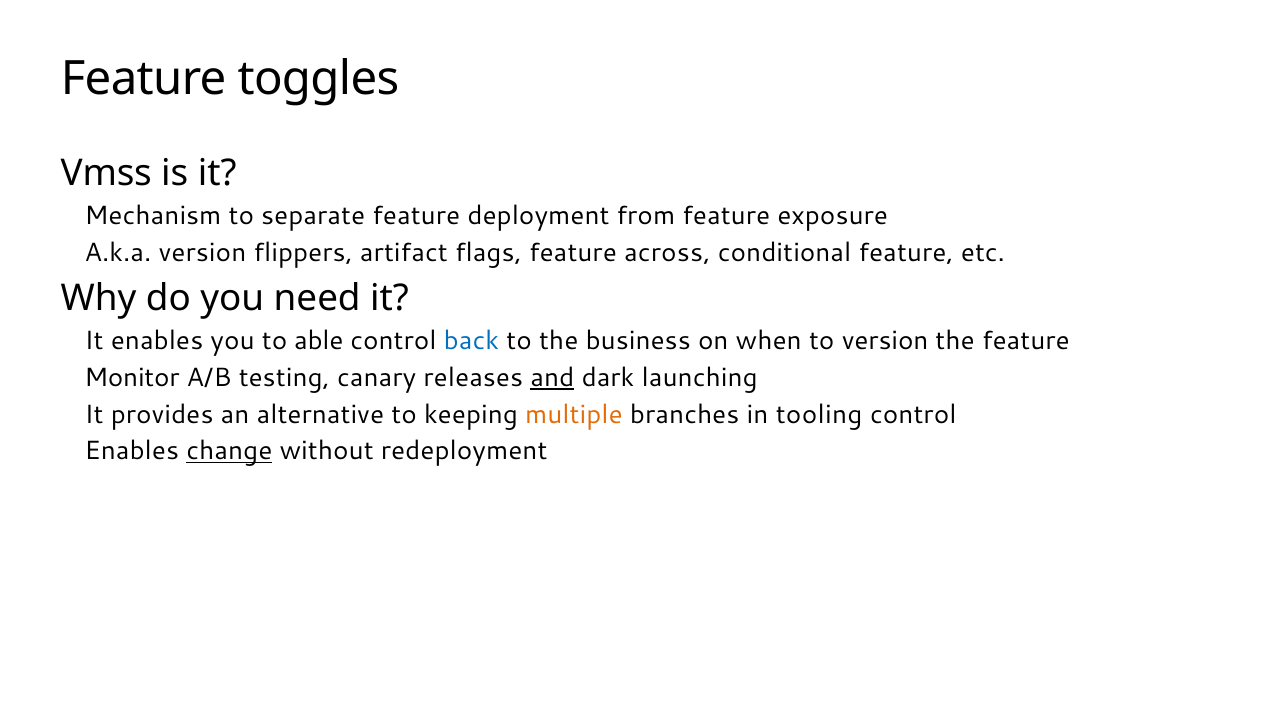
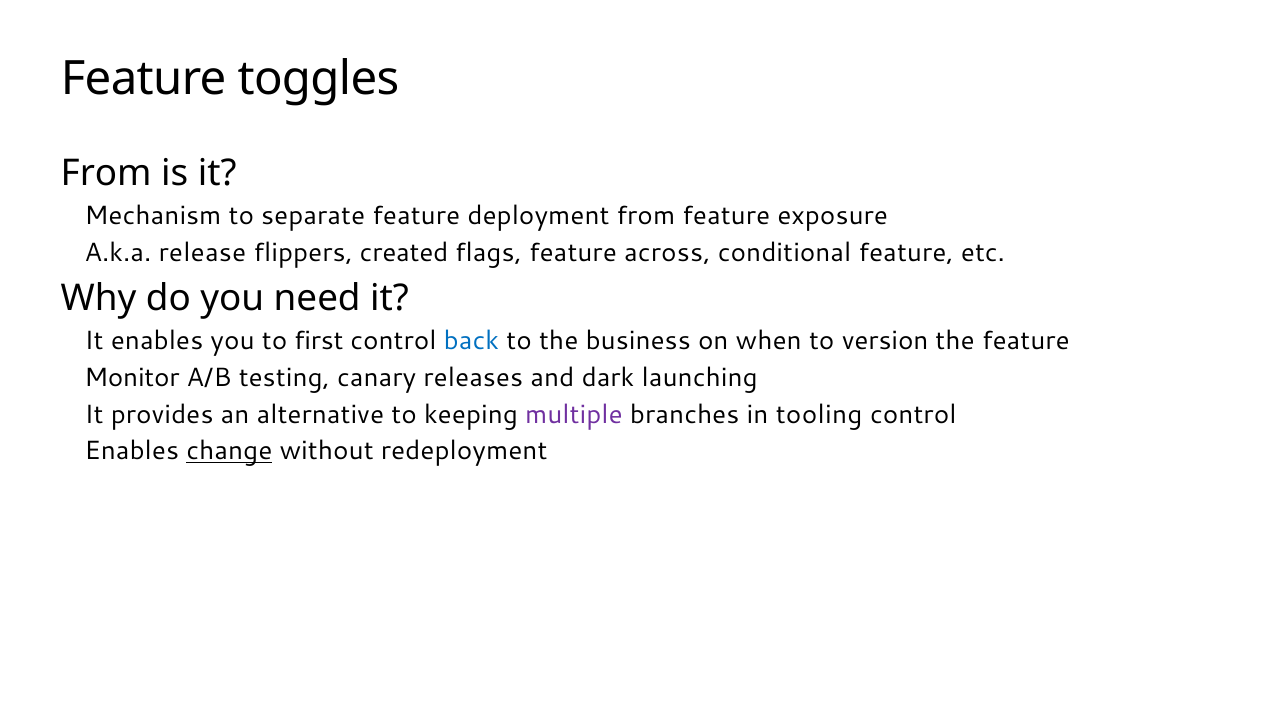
Vmss at (106, 173): Vmss -> From
A.k.a version: version -> release
artifact: artifact -> created
able: able -> first
and underline: present -> none
multiple colour: orange -> purple
